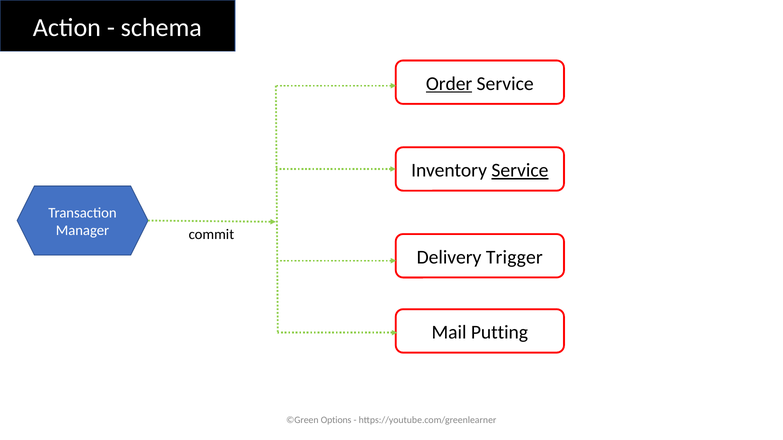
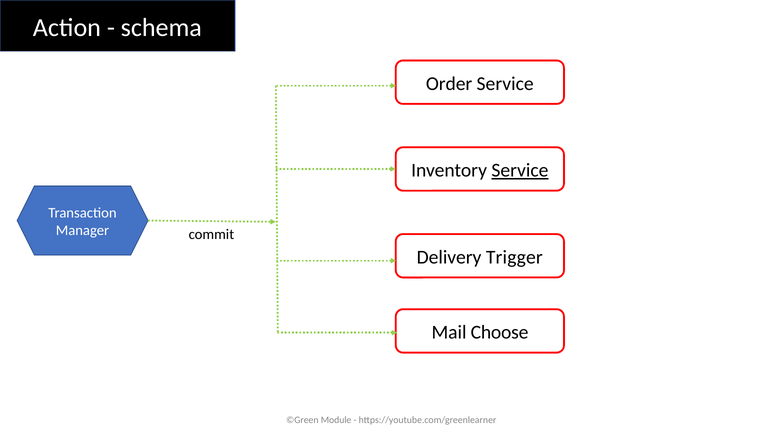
Order underline: present -> none
Putting: Putting -> Choose
Options: Options -> Module
